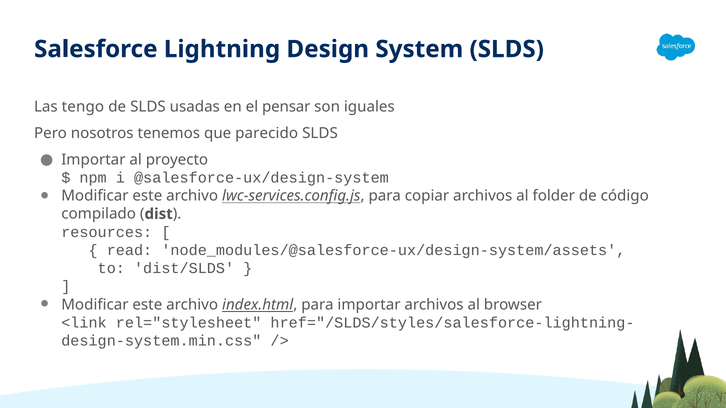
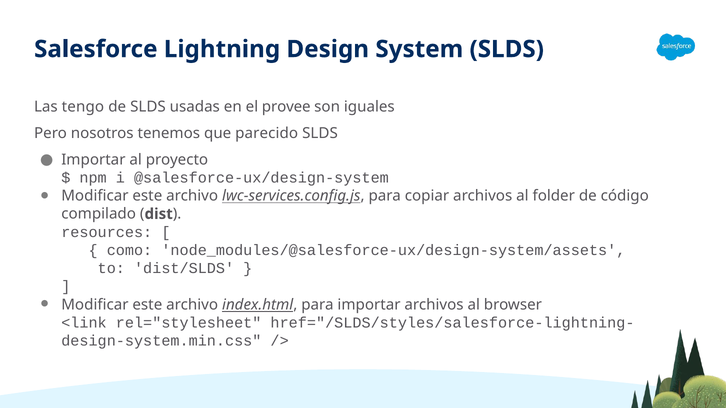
pensar: pensar -> provee
read: read -> como
